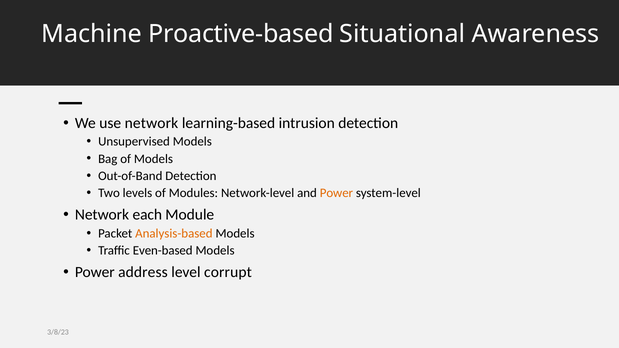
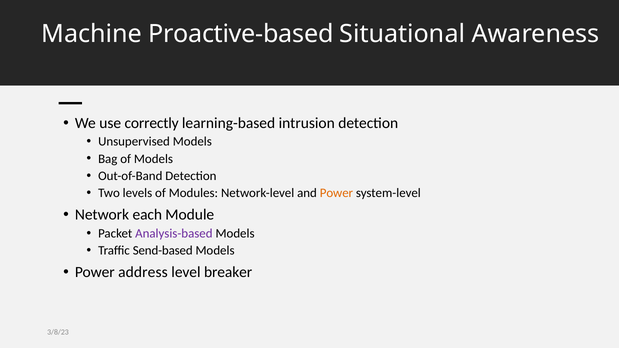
use network: network -> correctly
Analysis-based colour: orange -> purple
Even-based: Even-based -> Send-based
corrupt: corrupt -> breaker
